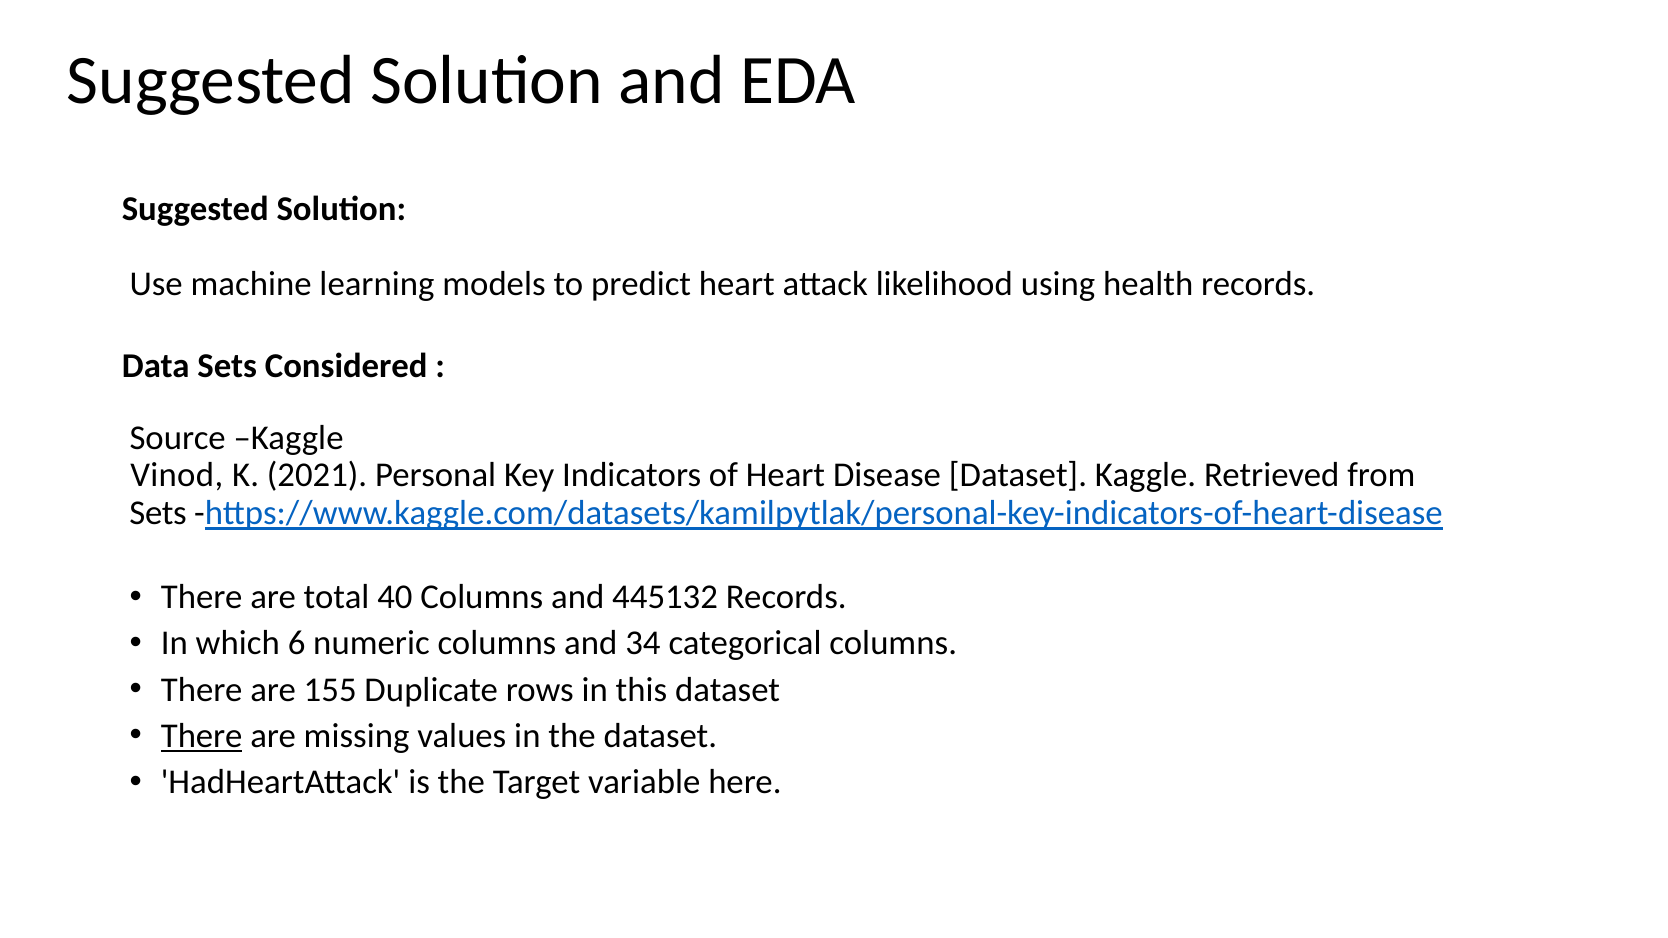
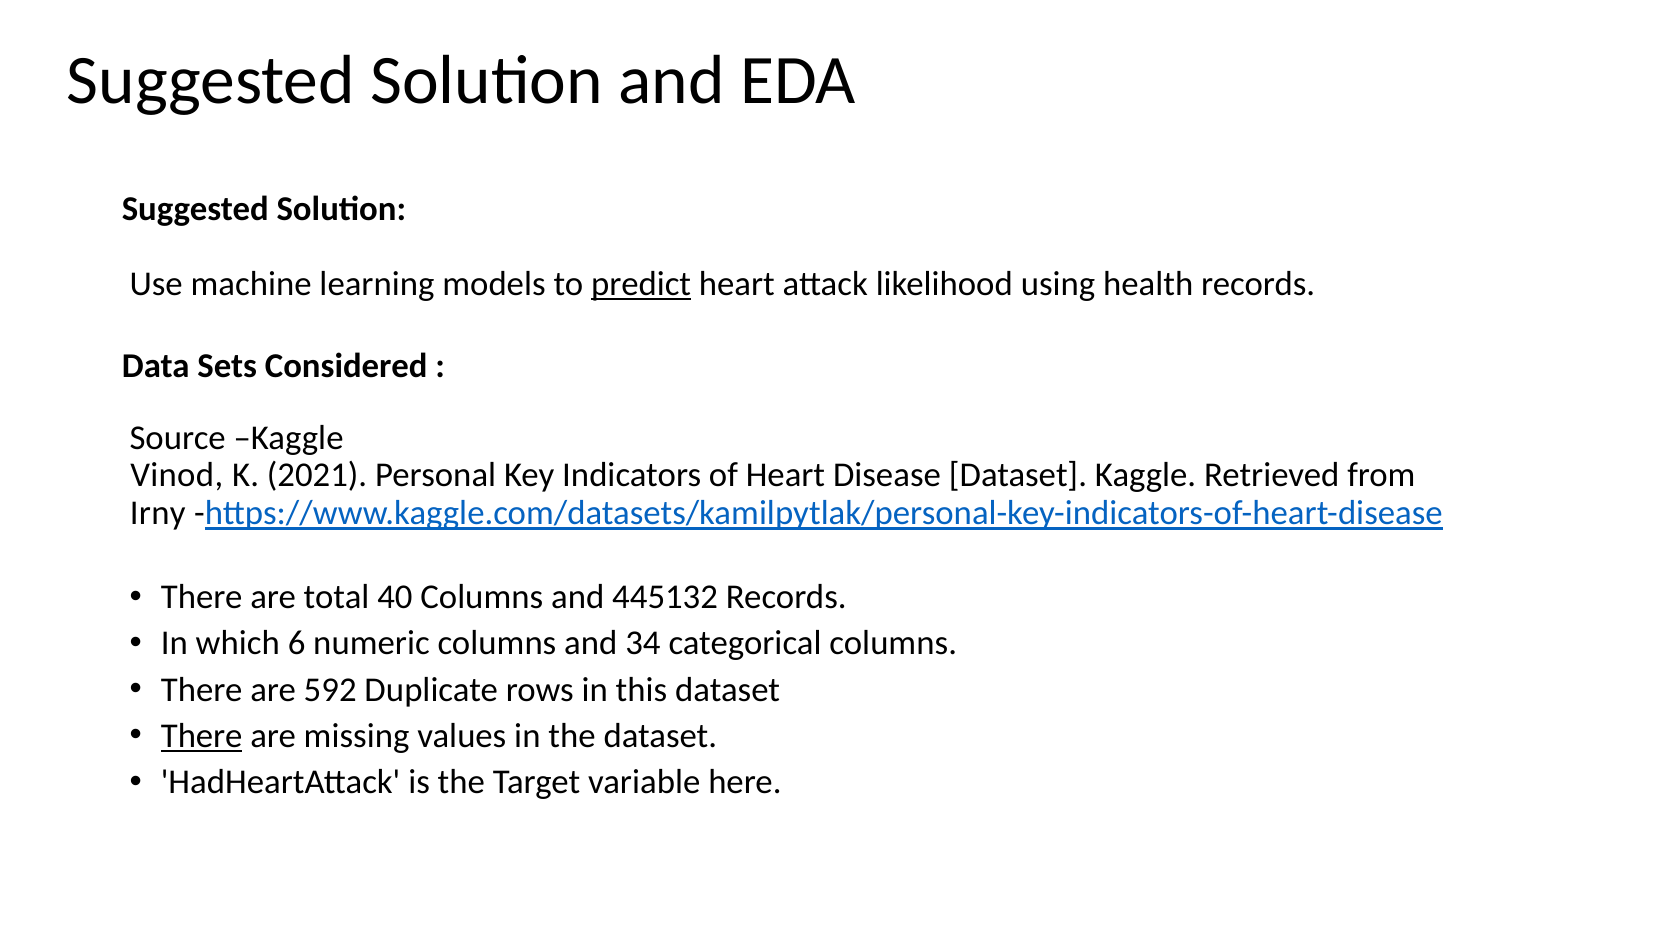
predict underline: none -> present
Sets at (158, 513): Sets -> Irny
155: 155 -> 592
